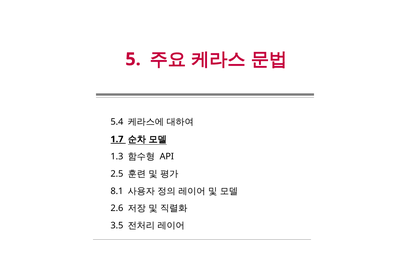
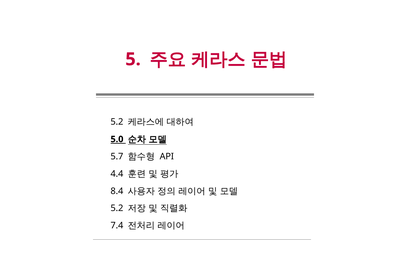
5.4 at (117, 122): 5.4 -> 5.2
1.7: 1.7 -> 5.0
1.3: 1.3 -> 5.7
2.5: 2.5 -> 4.4
8.1: 8.1 -> 8.4
2.6 at (117, 209): 2.6 -> 5.2
3.5: 3.5 -> 7.4
